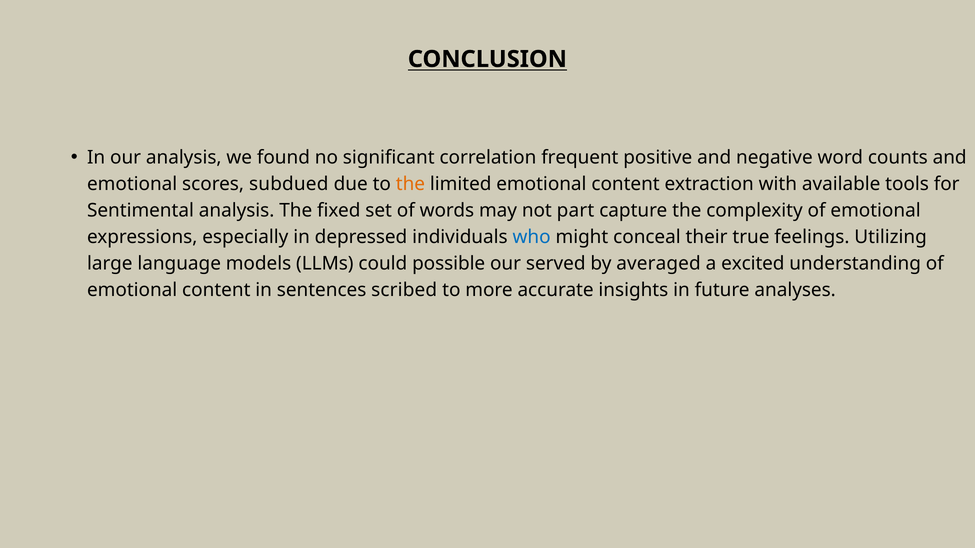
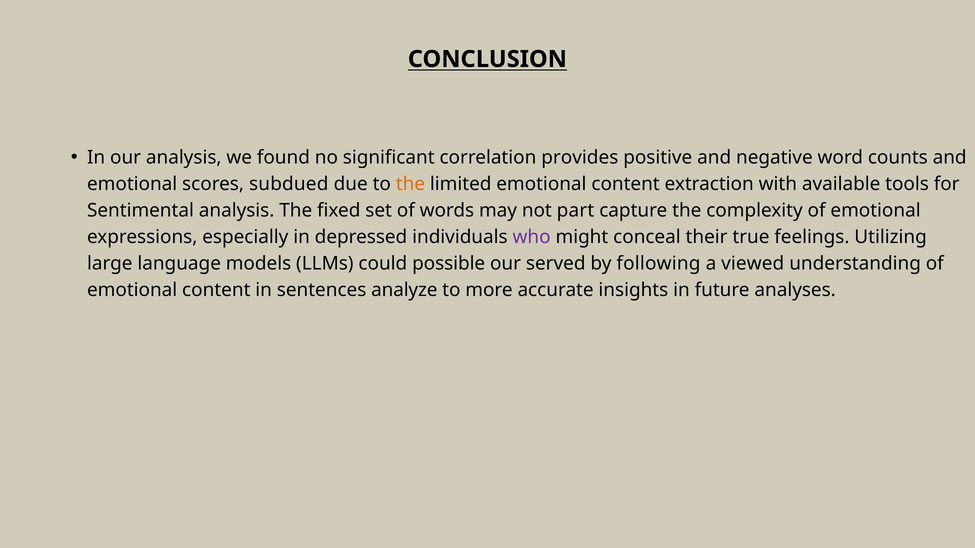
frequent: frequent -> provides
who colour: blue -> purple
averaged: averaged -> following
excited: excited -> viewed
scribed: scribed -> analyze
